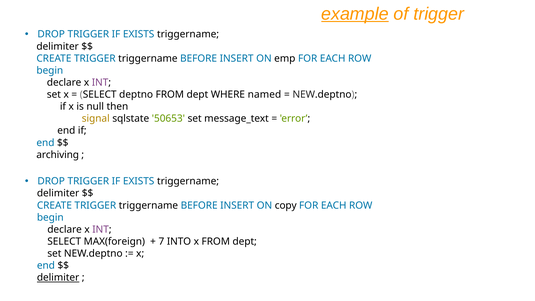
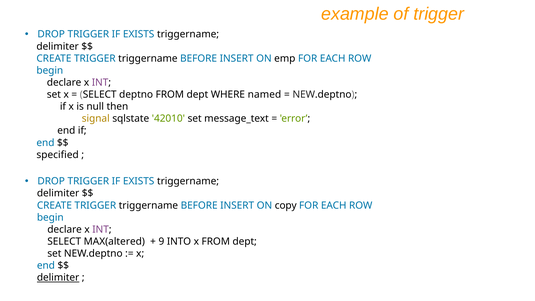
example underline: present -> none
50653: 50653 -> 42010
archiving: archiving -> specified
MAX(foreign: MAX(foreign -> MAX(altered
7: 7 -> 9
